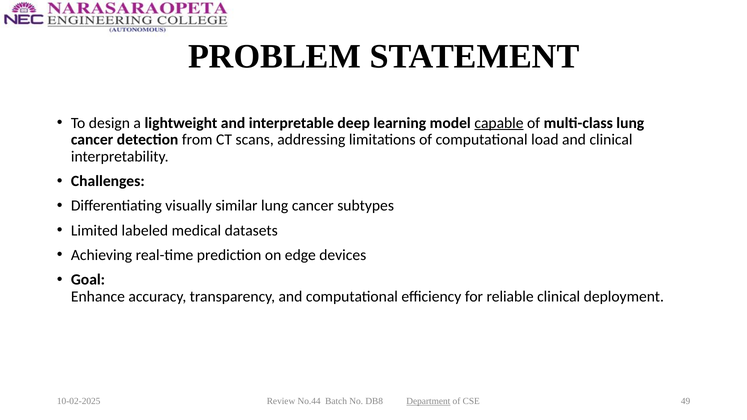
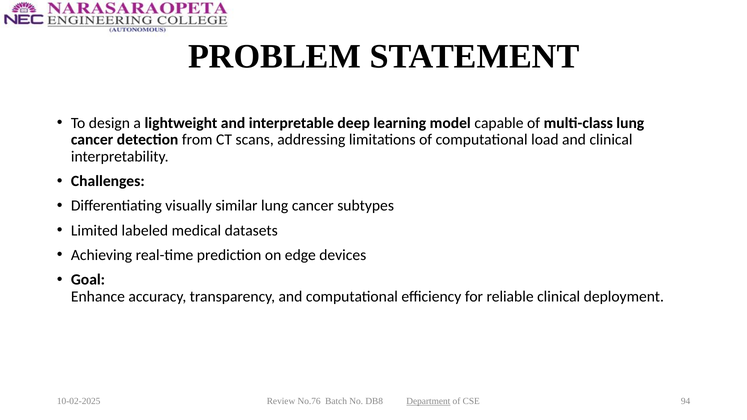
capable underline: present -> none
No.44: No.44 -> No.76
49: 49 -> 94
